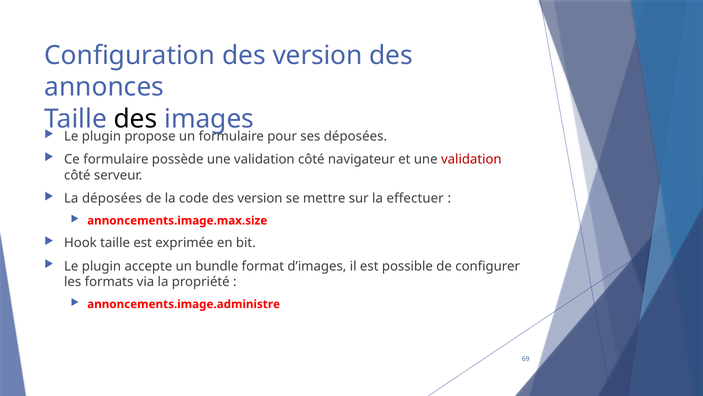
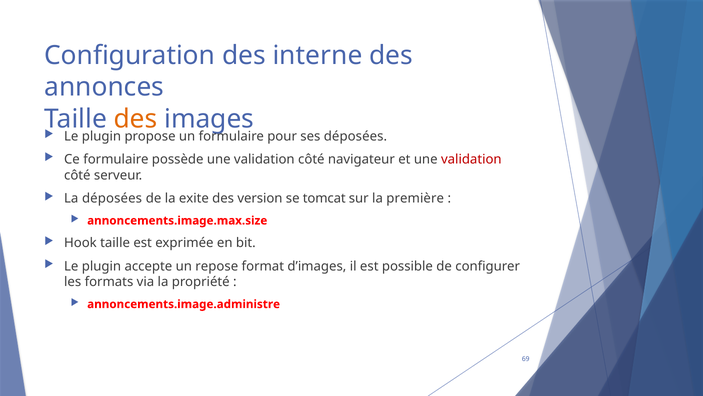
Configuration des version: version -> interne
des at (136, 119) colour: black -> orange
code: code -> exite
mettre: mettre -> tomcat
effectuer: effectuer -> première
bundle: bundle -> repose
